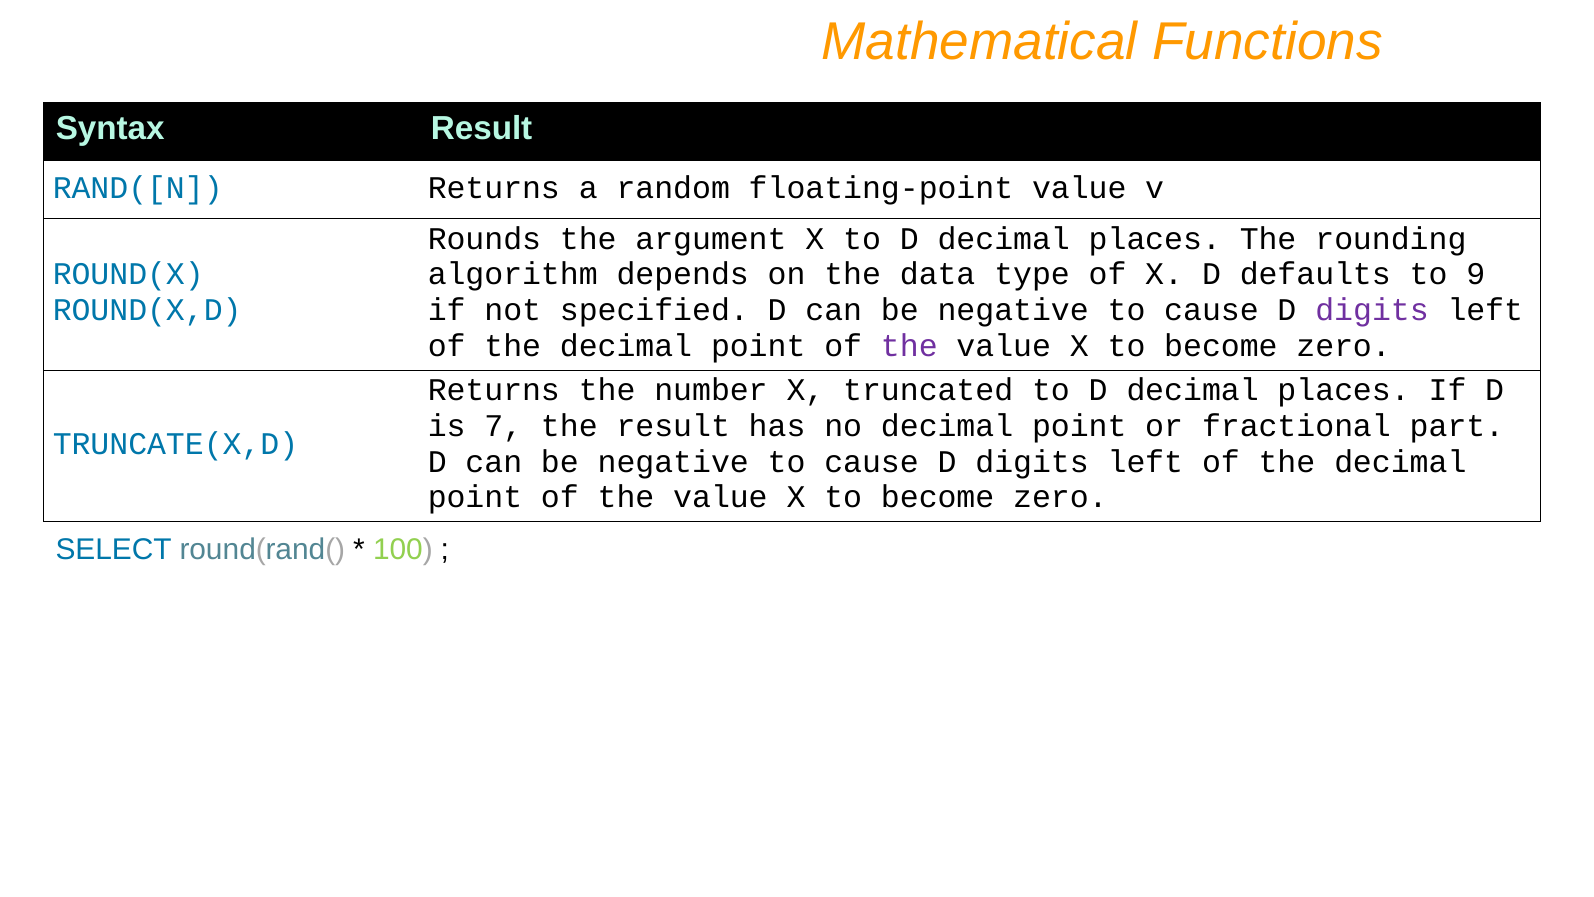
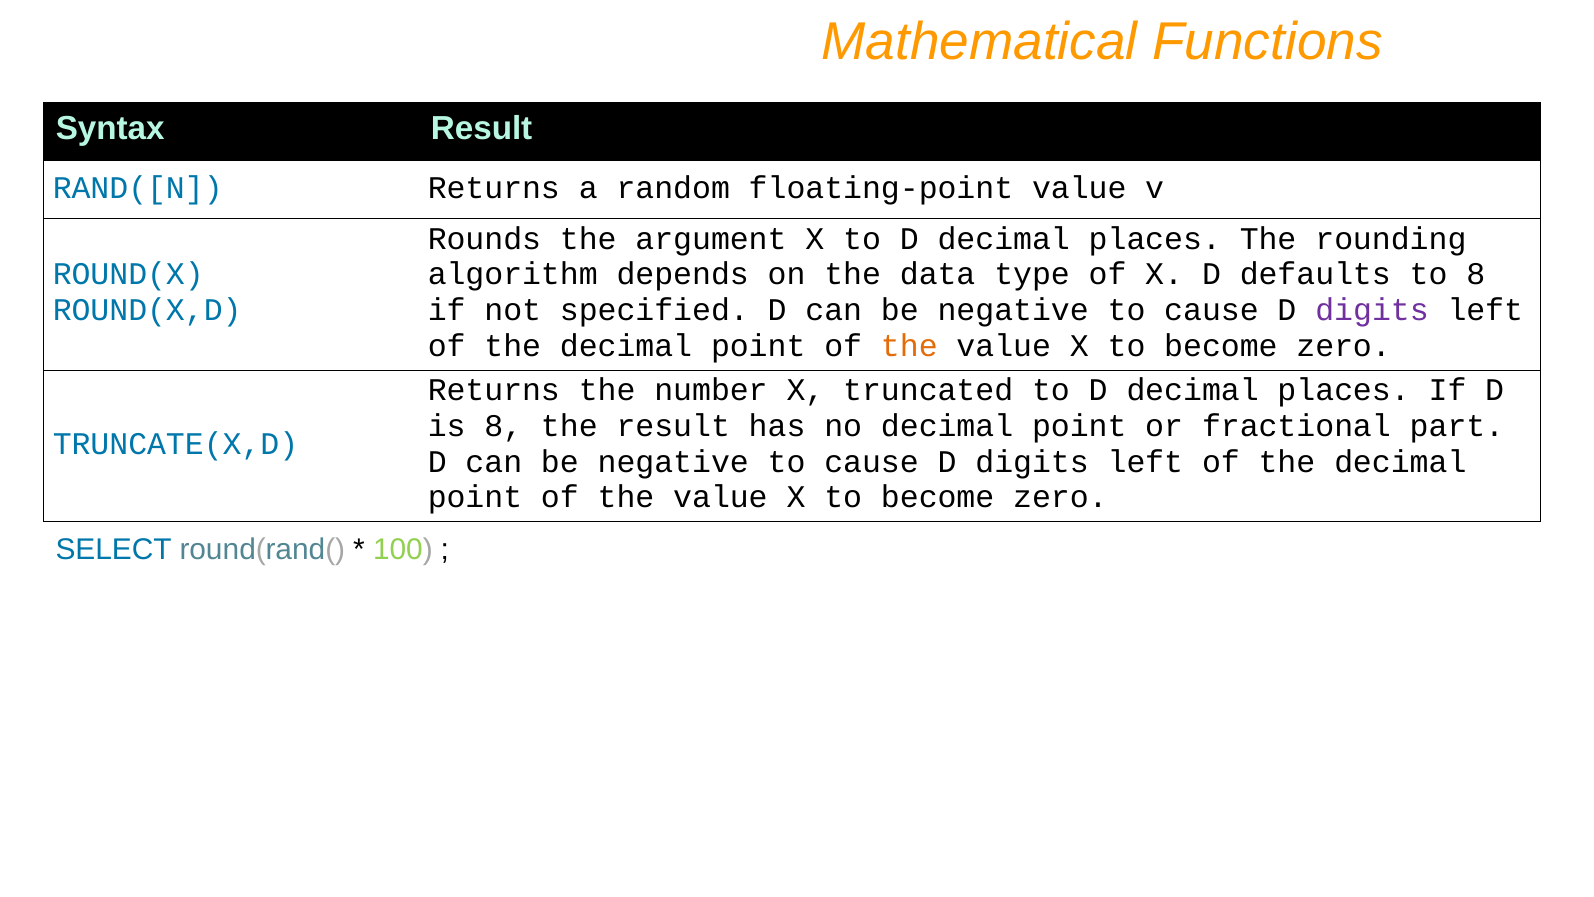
to 9: 9 -> 8
the at (909, 346) colour: purple -> orange
is 7: 7 -> 8
